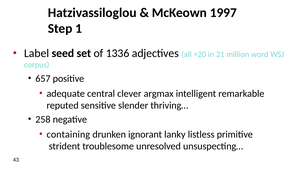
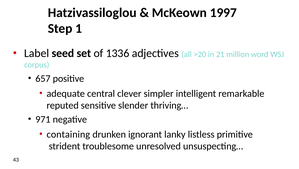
argmax: argmax -> simpler
258: 258 -> 971
